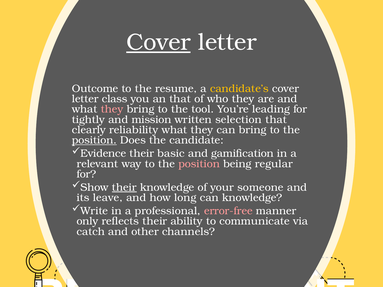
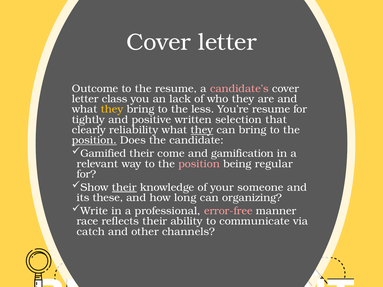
Cover at (158, 42) underline: present -> none
candidate’s colour: yellow -> pink
an that: that -> lack
they at (112, 109) colour: pink -> yellow
tool: tool -> less
You’re leading: leading -> resume
mission: mission -> positive
they at (202, 130) underline: none -> present
Evidence: Evidence -> Gamified
basic: basic -> come
leave: leave -> these
can knowledge: knowledge -> organizing
only: only -> race
